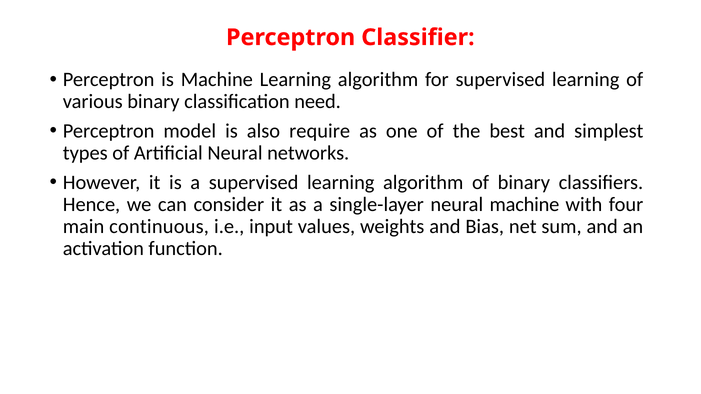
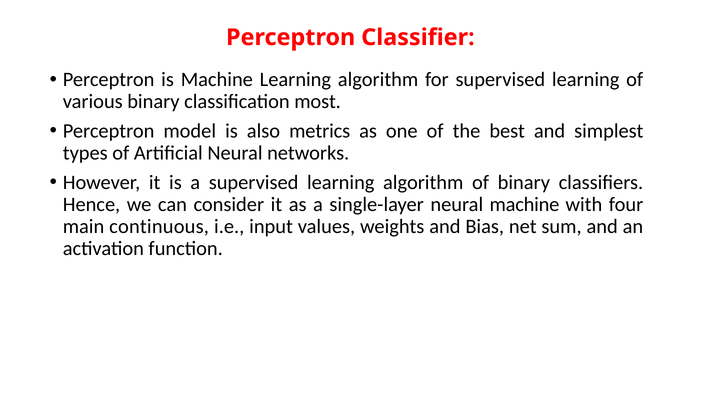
need: need -> most
require: require -> metrics
